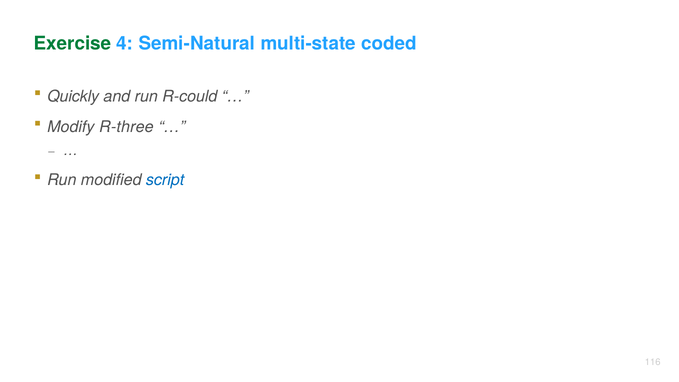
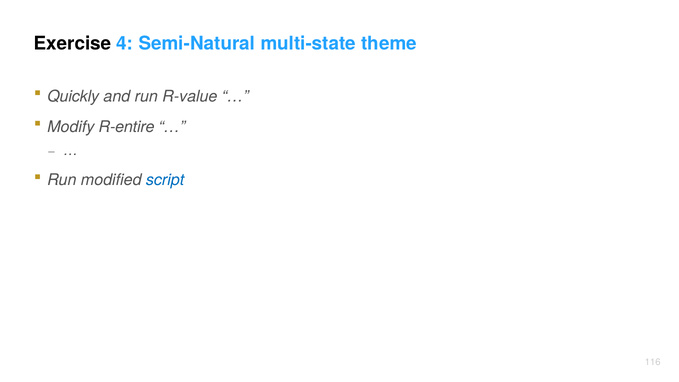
Exercise colour: green -> black
coded: coded -> theme
R-could: R-could -> R-value
R-three: R-three -> R-entire
